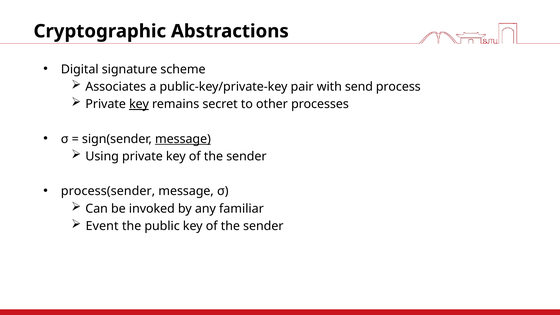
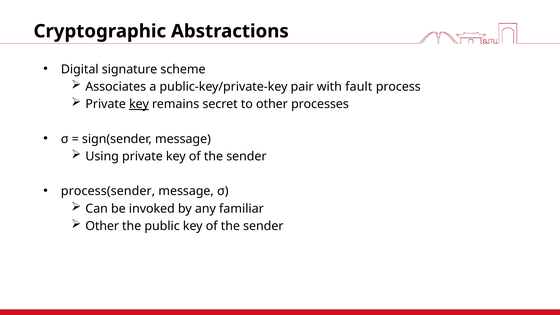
send: send -> fault
message at (183, 139) underline: present -> none
Event at (102, 226): Event -> Other
